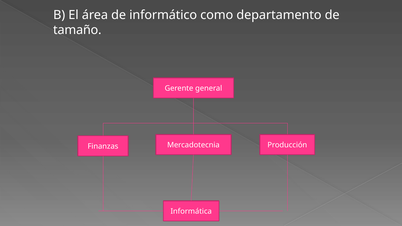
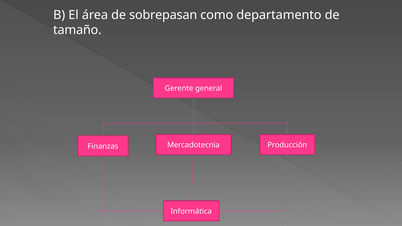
informático: informático -> sobrepasan
